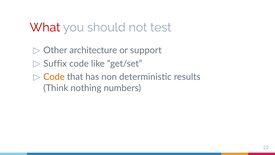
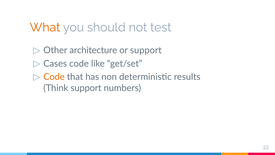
What colour: red -> orange
Suffix: Suffix -> Cases
Think nothing: nothing -> support
